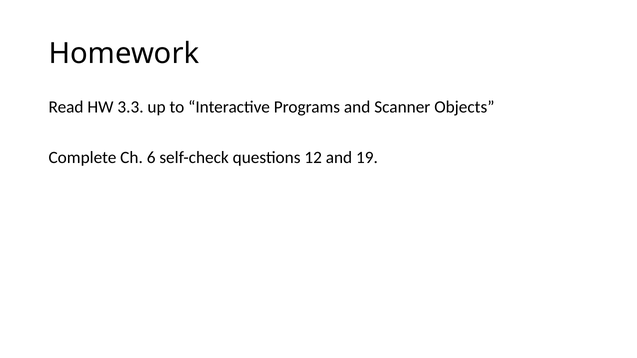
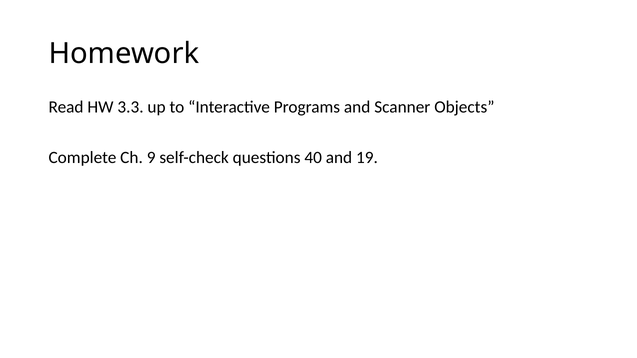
6: 6 -> 9
12: 12 -> 40
